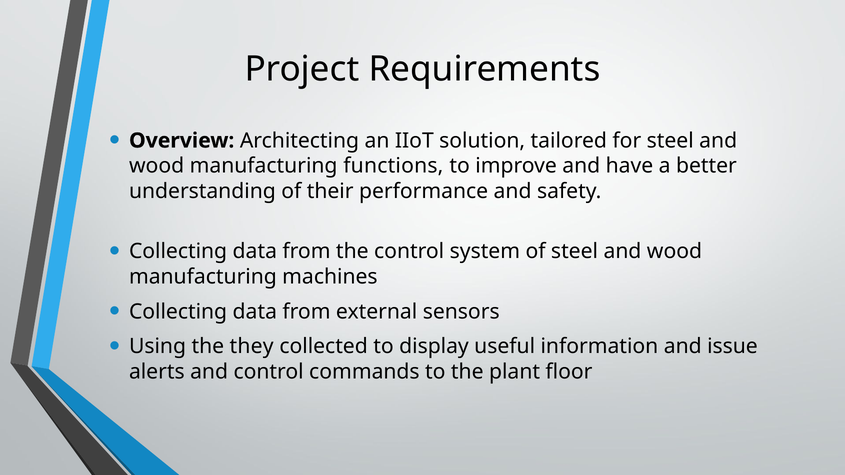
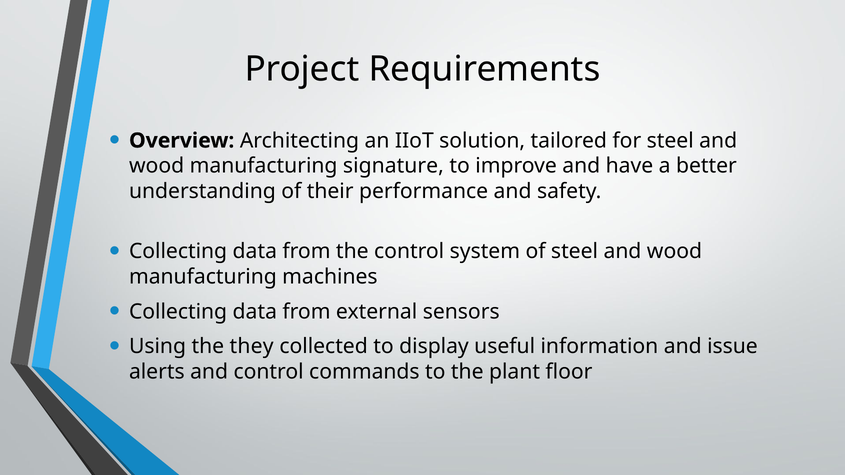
functions: functions -> signature
